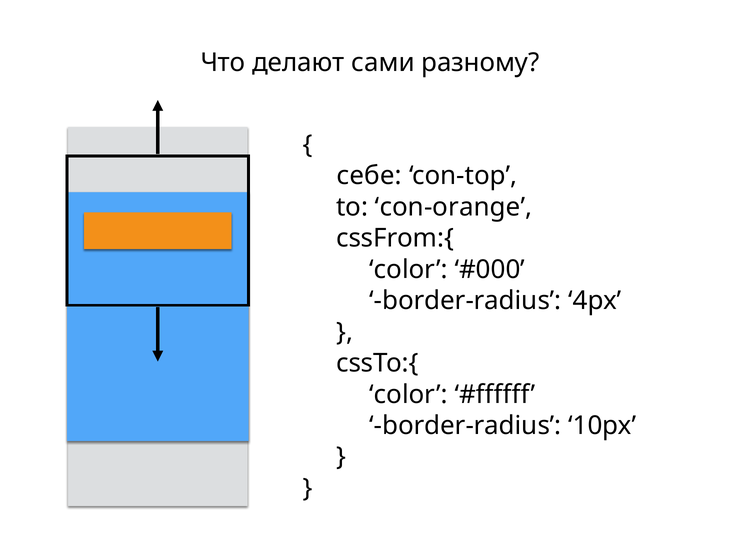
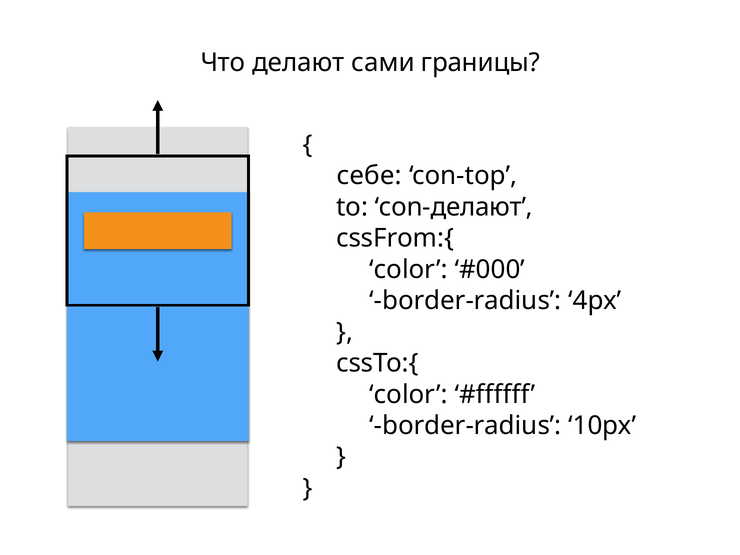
разному: разному -> границы
con-orange: con-orange -> con-делают
